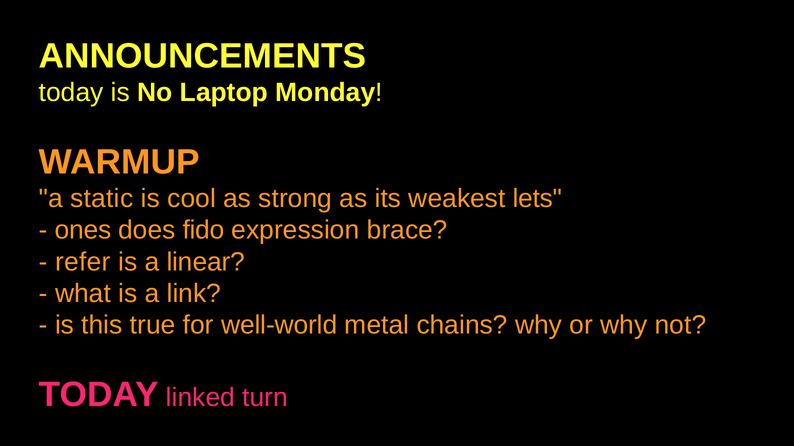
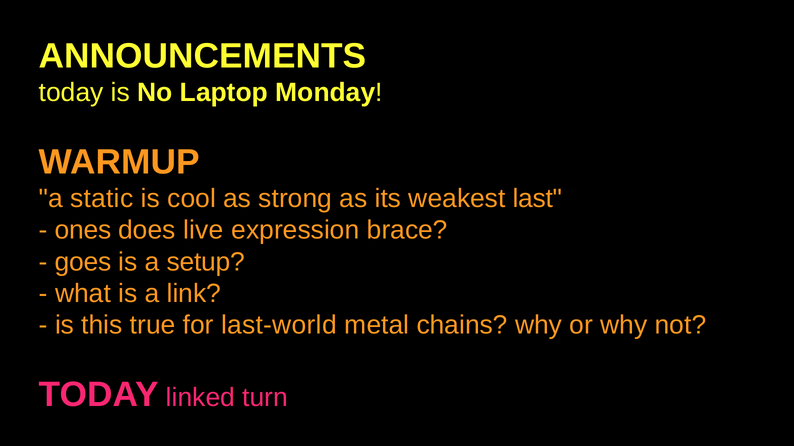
lets: lets -> last
fido: fido -> live
refer: refer -> goes
linear: linear -> setup
well-world: well-world -> last-world
